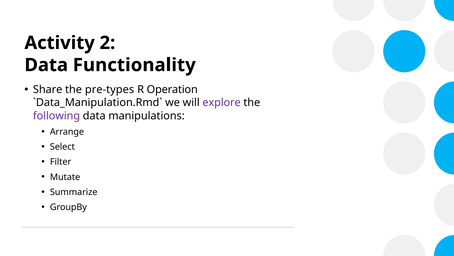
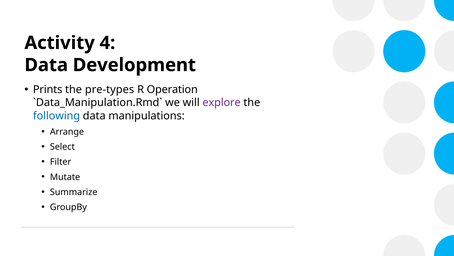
2: 2 -> 4
Functionality: Functionality -> Development
Share: Share -> Prints
following colour: purple -> blue
